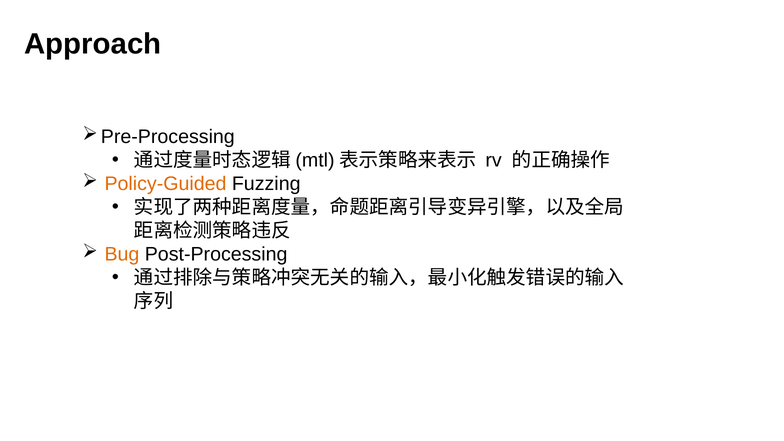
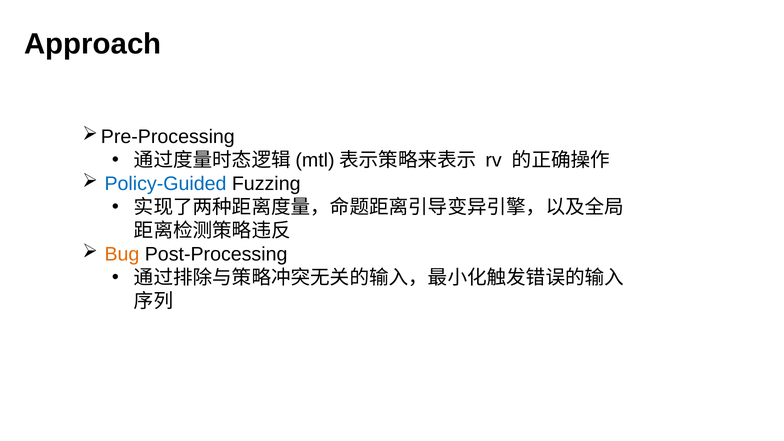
Policy-Guided colour: orange -> blue
